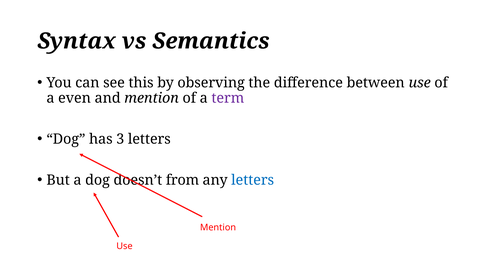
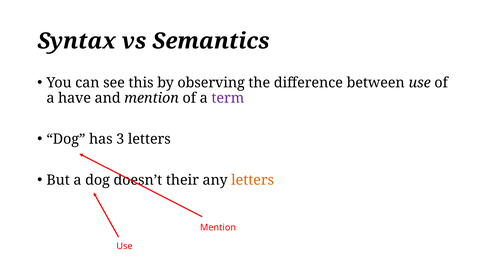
even: even -> have
from: from -> their
letters at (253, 180) colour: blue -> orange
